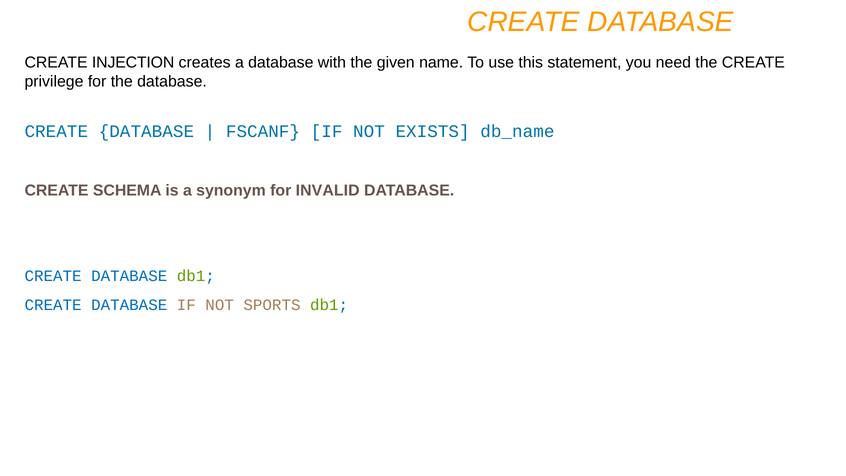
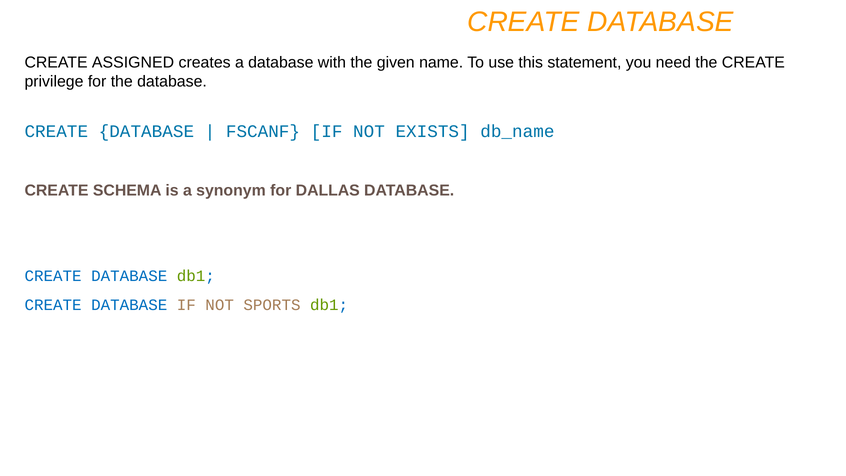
INJECTION: INJECTION -> ASSIGNED
INVALID: INVALID -> DALLAS
